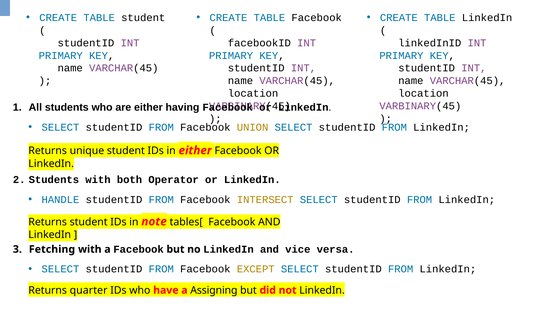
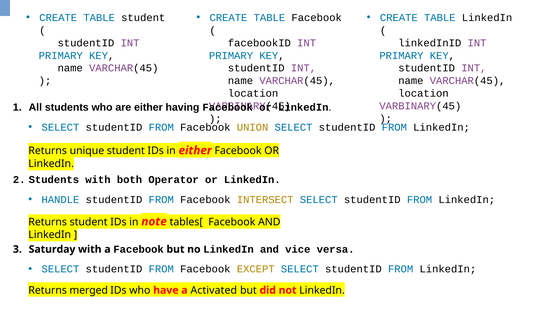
Fetching: Fetching -> Saturday
quarter: quarter -> merged
Assigning: Assigning -> Activated
